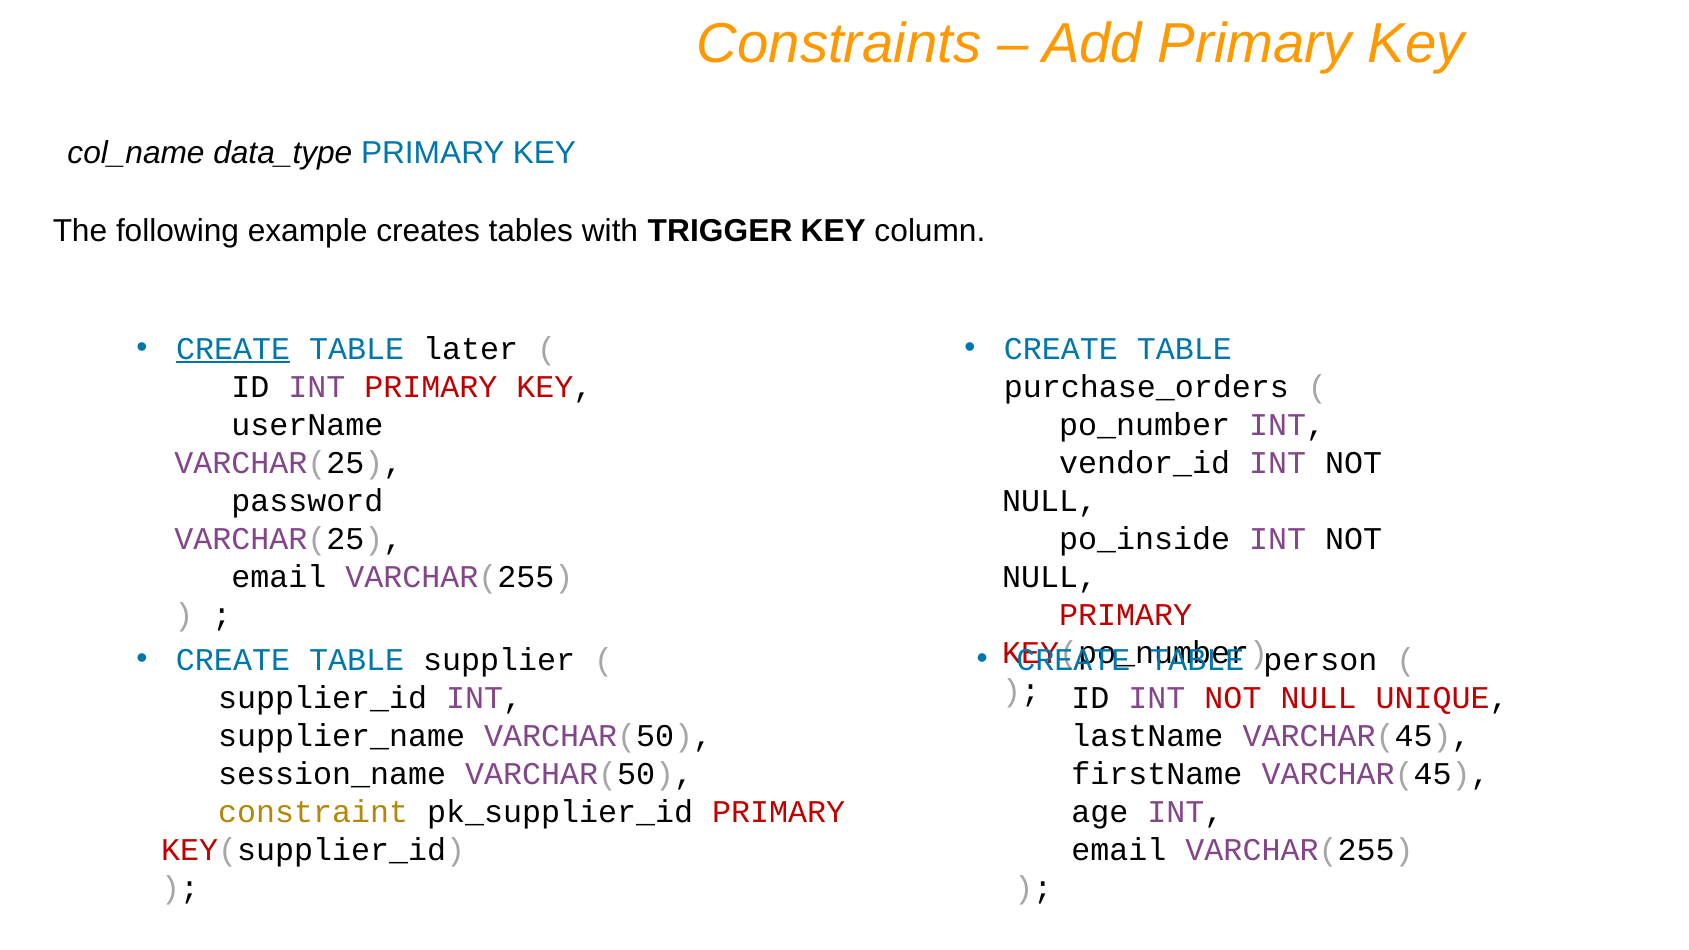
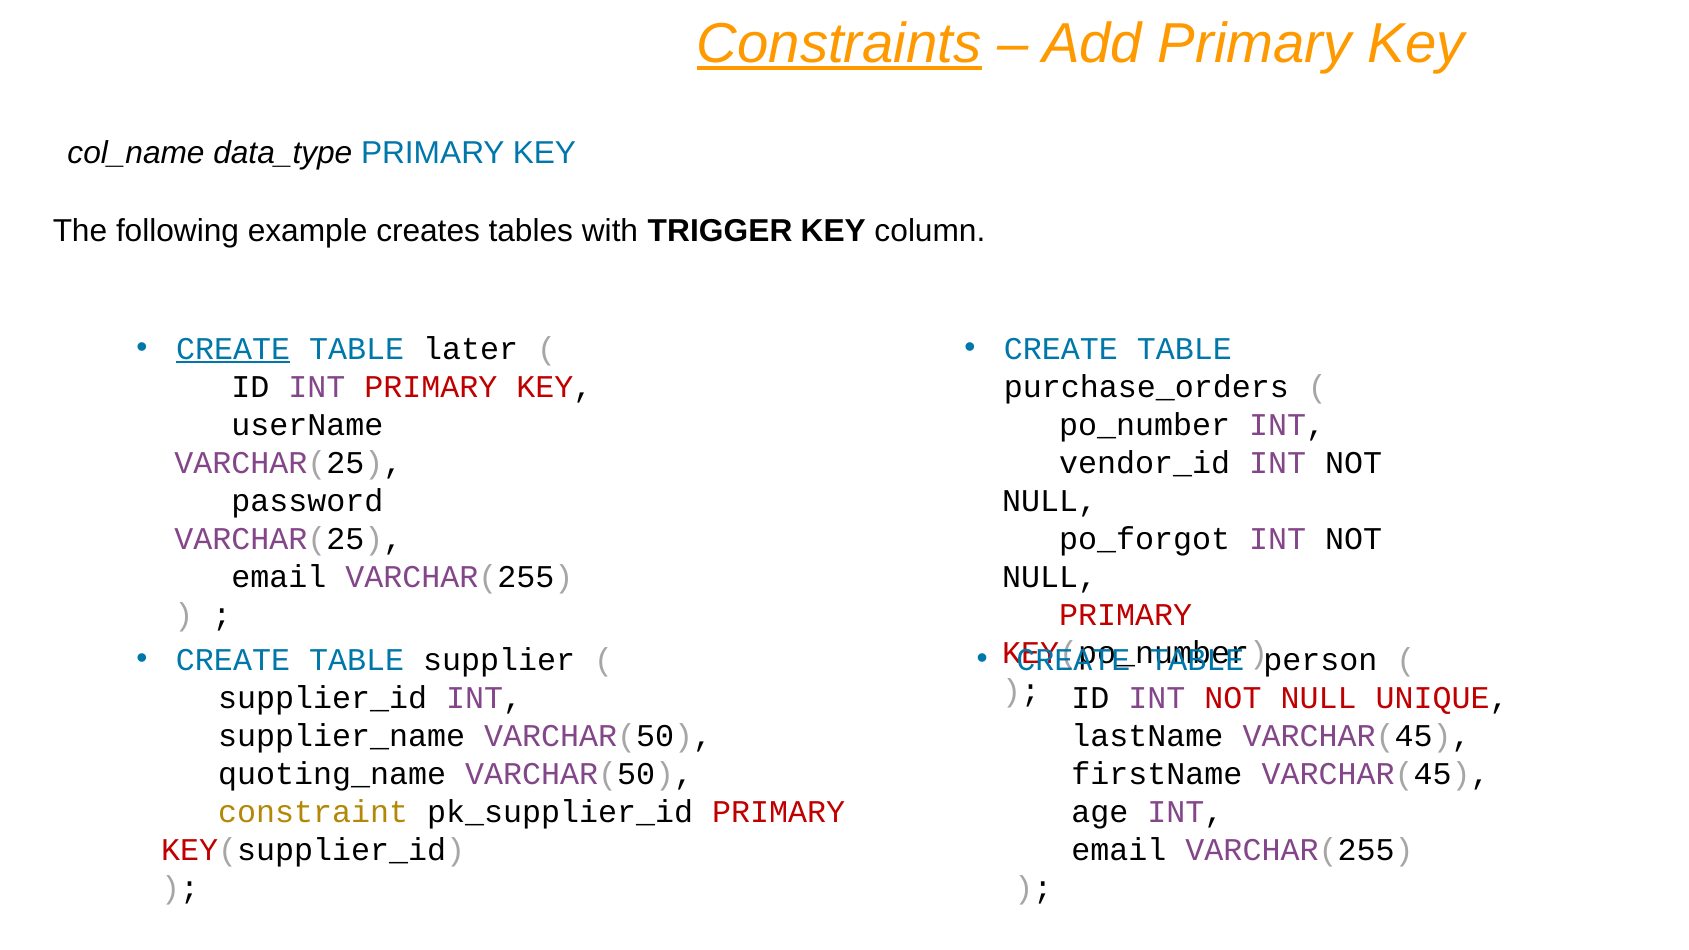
Constraints underline: none -> present
po_inside: po_inside -> po_forgot
session_name: session_name -> quoting_name
